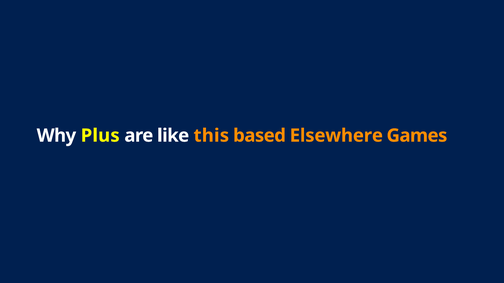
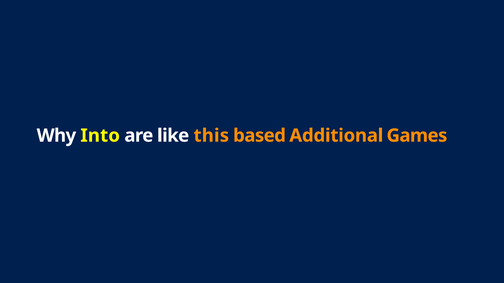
Plus: Plus -> Into
Elsewhere: Elsewhere -> Additional
